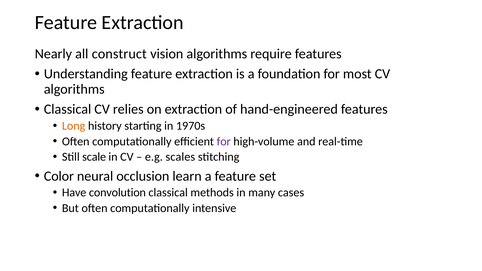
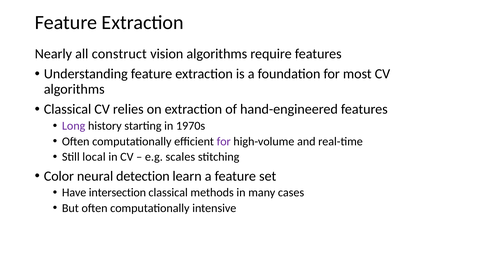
Long colour: orange -> purple
scale: scale -> local
occlusion: occlusion -> detection
convolution: convolution -> intersection
